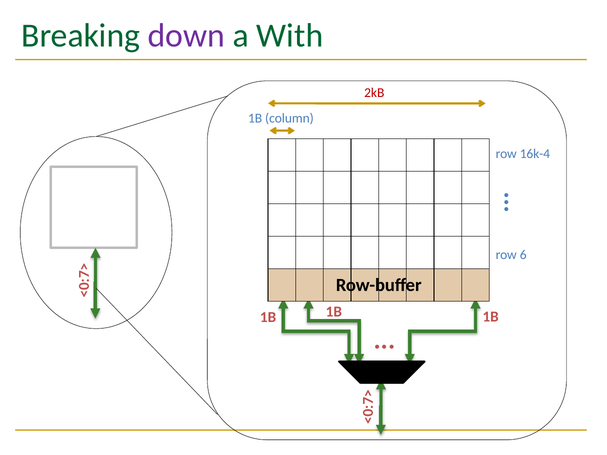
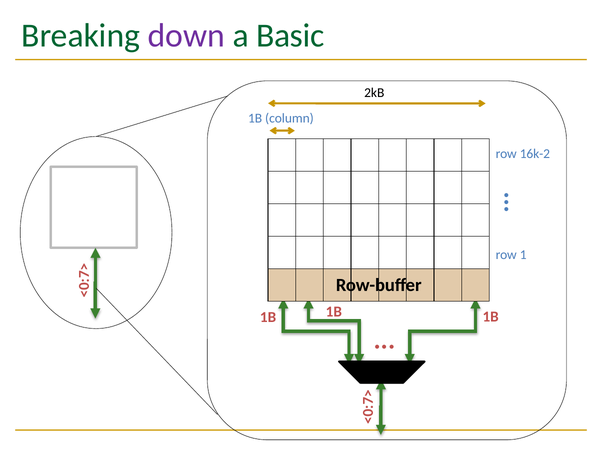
With: With -> Basic
2kB colour: red -> black
16k-4: 16k-4 -> 16k-2
6: 6 -> 1
